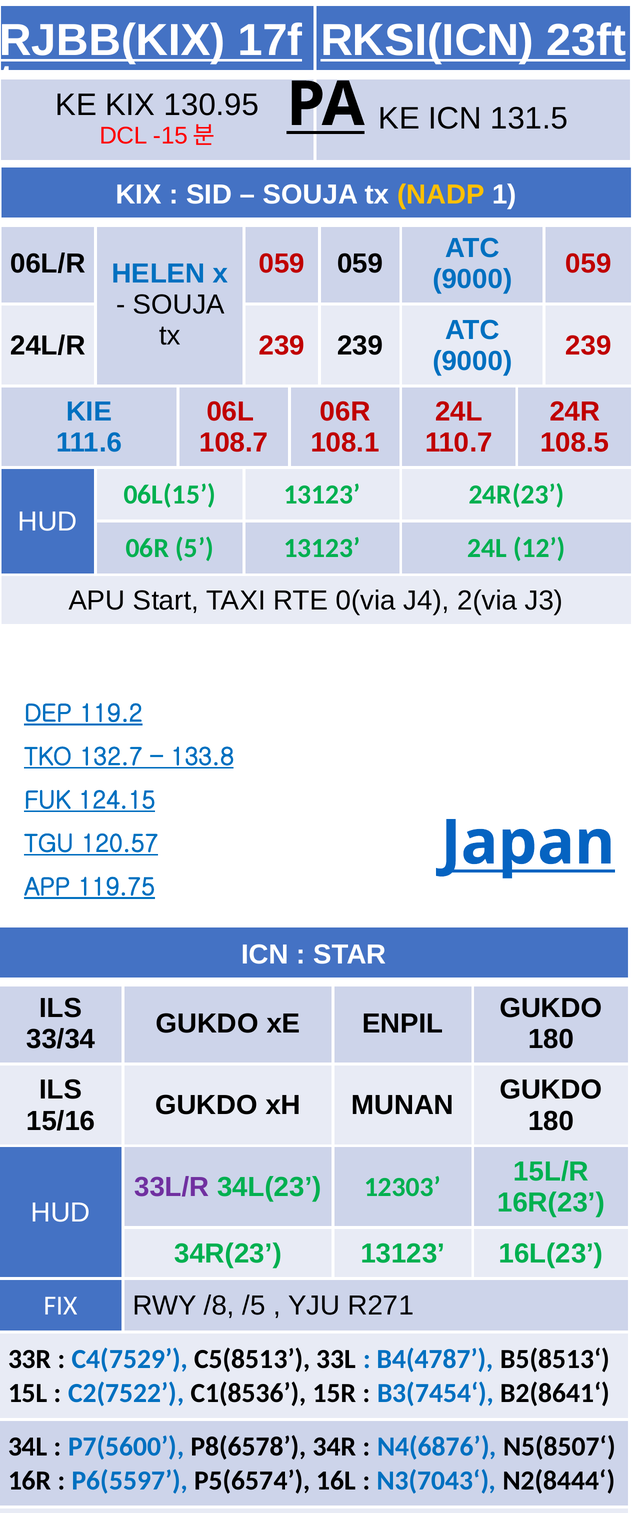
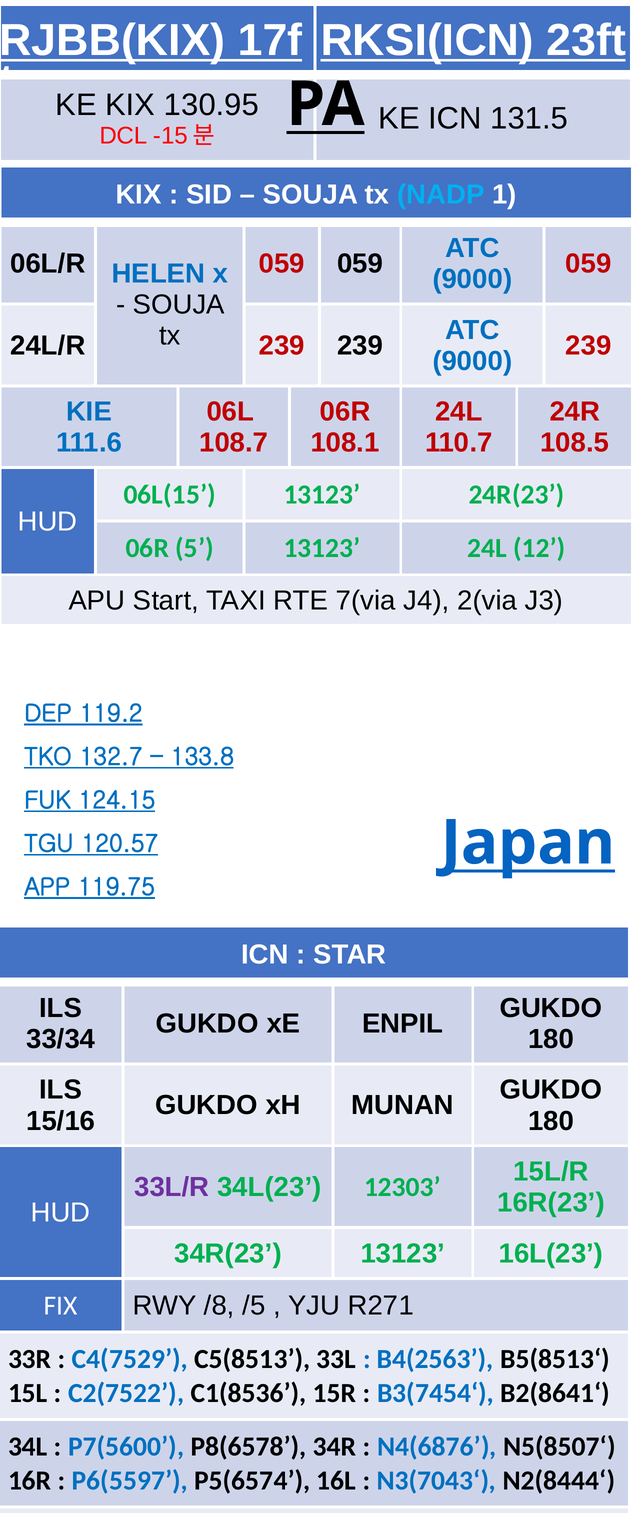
NADP colour: yellow -> light blue
0(via: 0(via -> 7(via
B4(4787: B4(4787 -> B4(2563
